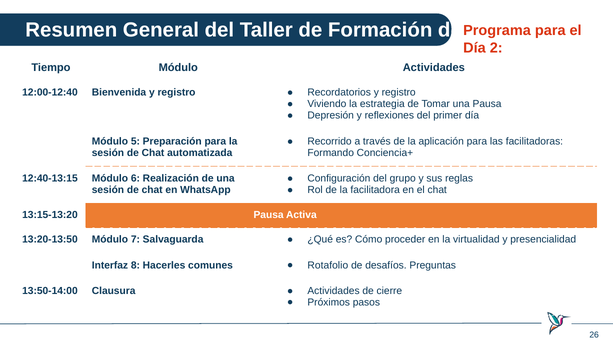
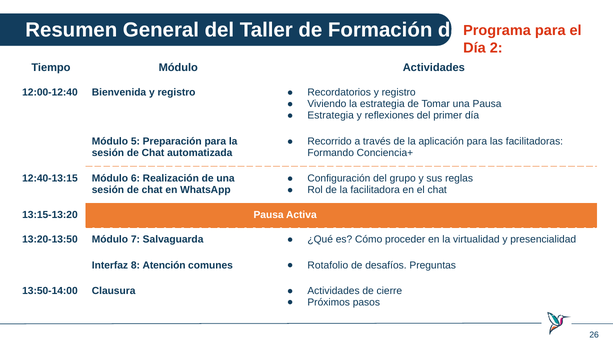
Depresión at (331, 115): Depresión -> Estrategia
Hacerles: Hacerles -> Atención
